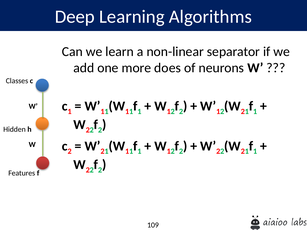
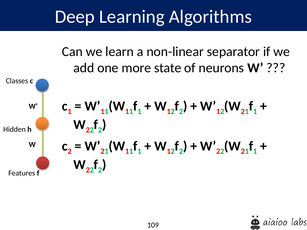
does: does -> state
